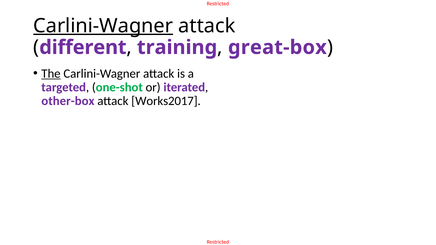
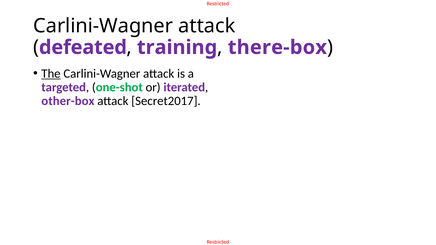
Carlini-Wagner at (103, 26) underline: present -> none
different: different -> defeated
great-box: great-box -> there-box
Works2017: Works2017 -> Secret2017
